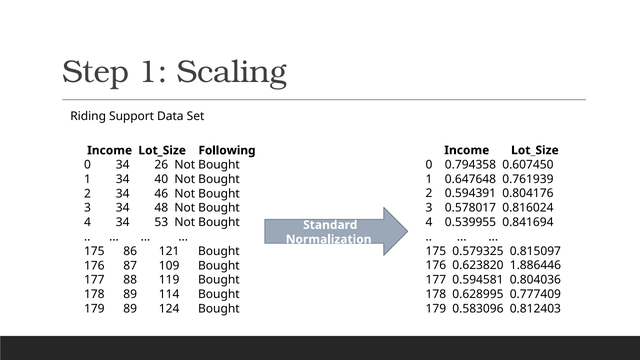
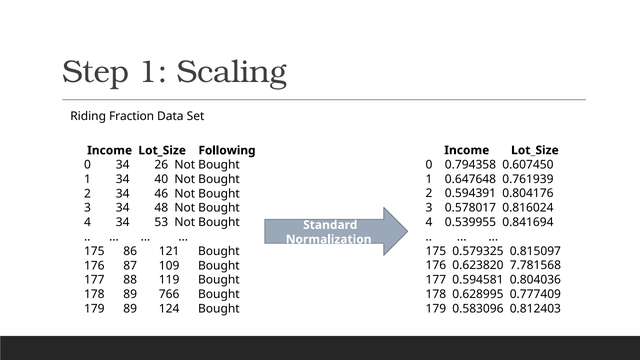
Support: Support -> Fraction
1.886446: 1.886446 -> 7.781568
114: 114 -> 766
